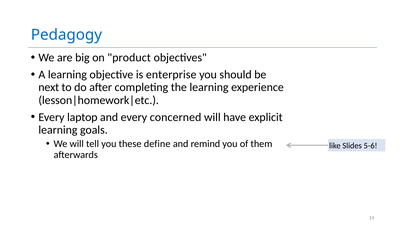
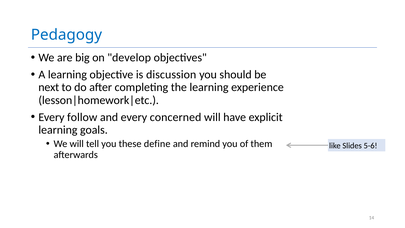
product: product -> develop
enterprise: enterprise -> discussion
laptop: laptop -> follow
